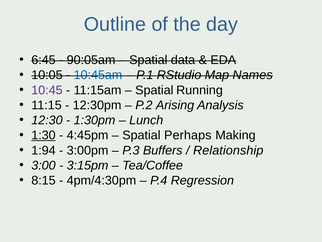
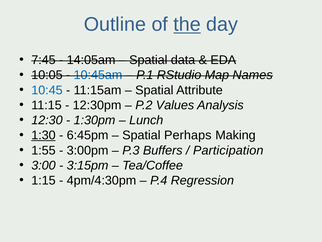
the underline: none -> present
6:45: 6:45 -> 7:45
90:05am: 90:05am -> 14:05am
10:45 colour: purple -> blue
Running: Running -> Attribute
Arising: Arising -> Values
4:45pm: 4:45pm -> 6:45pm
1:94: 1:94 -> 1:55
Relationship: Relationship -> Participation
8:15: 8:15 -> 1:15
